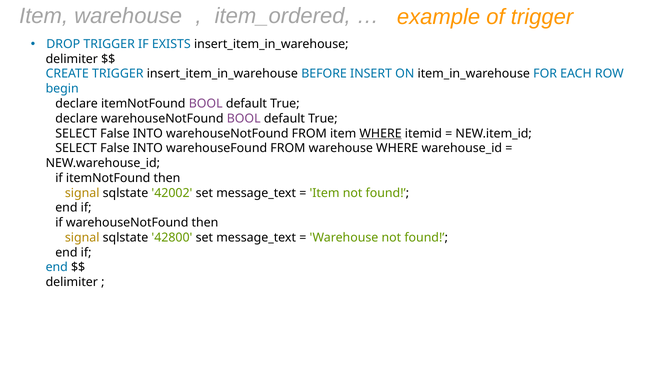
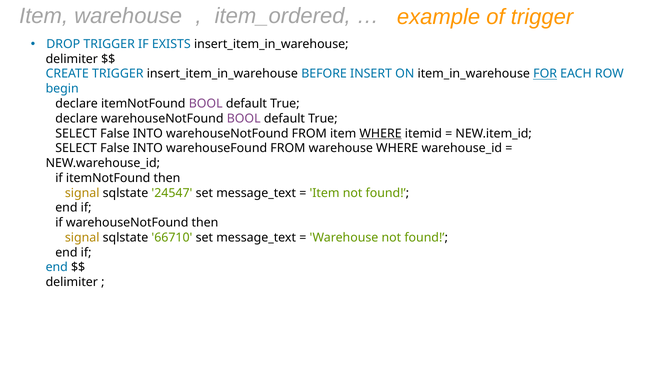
FOR underline: none -> present
42002: 42002 -> 24547
42800: 42800 -> 66710
